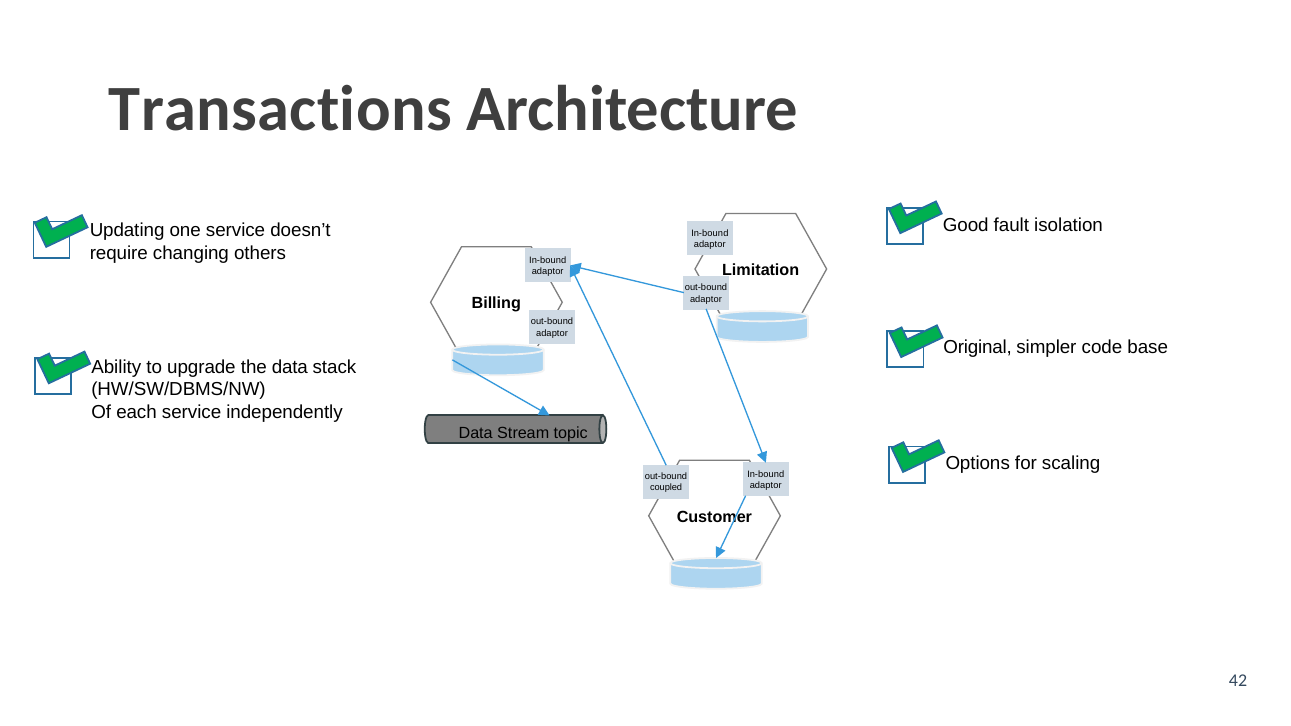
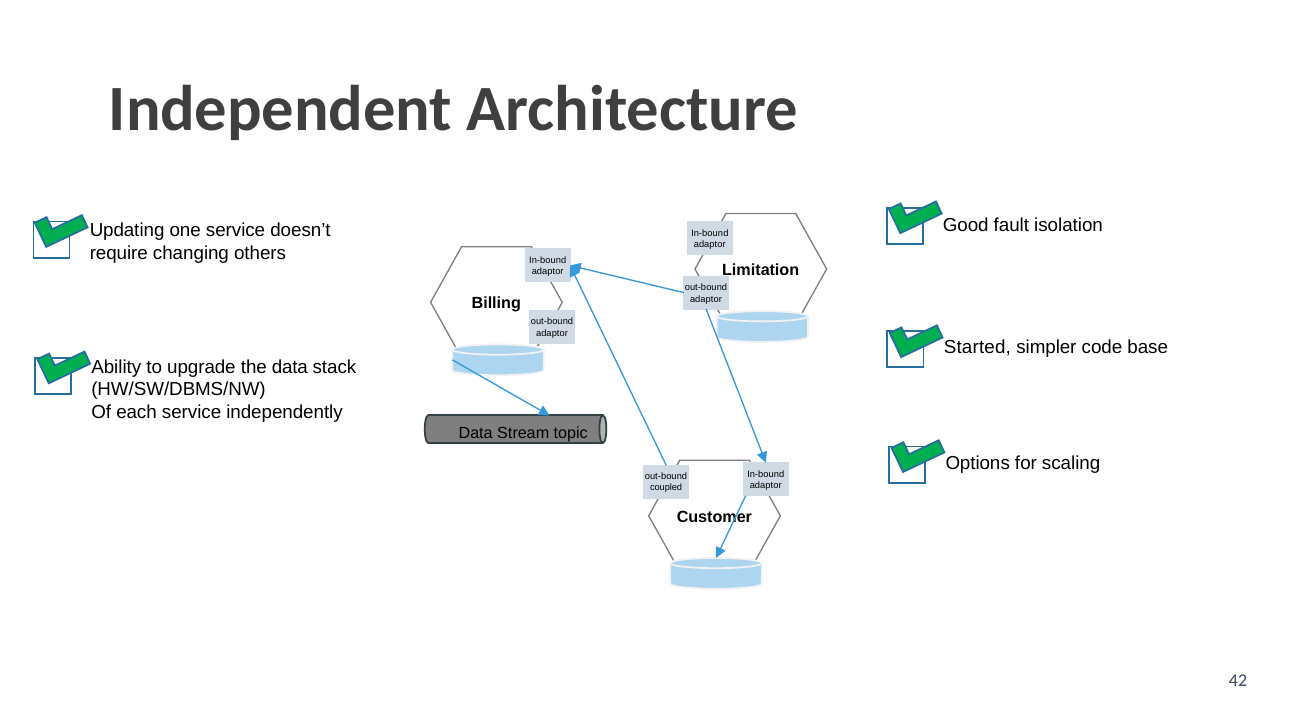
Transactions: Transactions -> Independent
Original: Original -> Started
